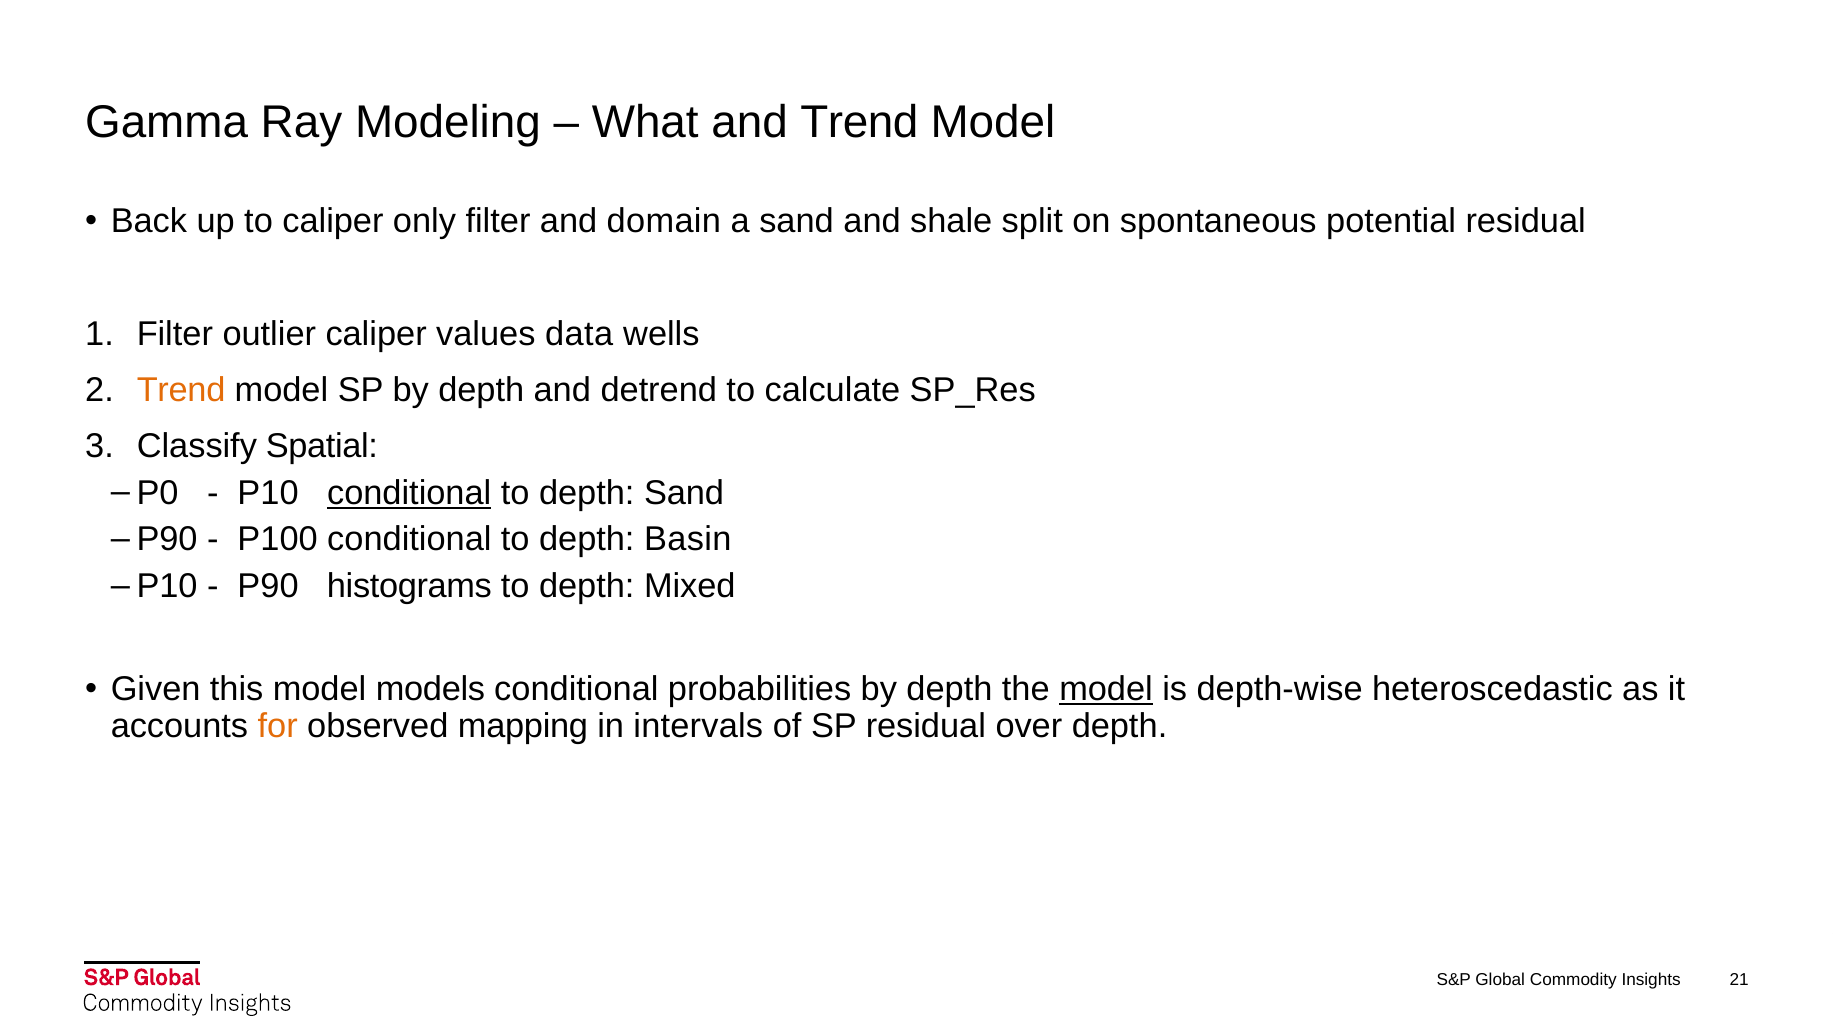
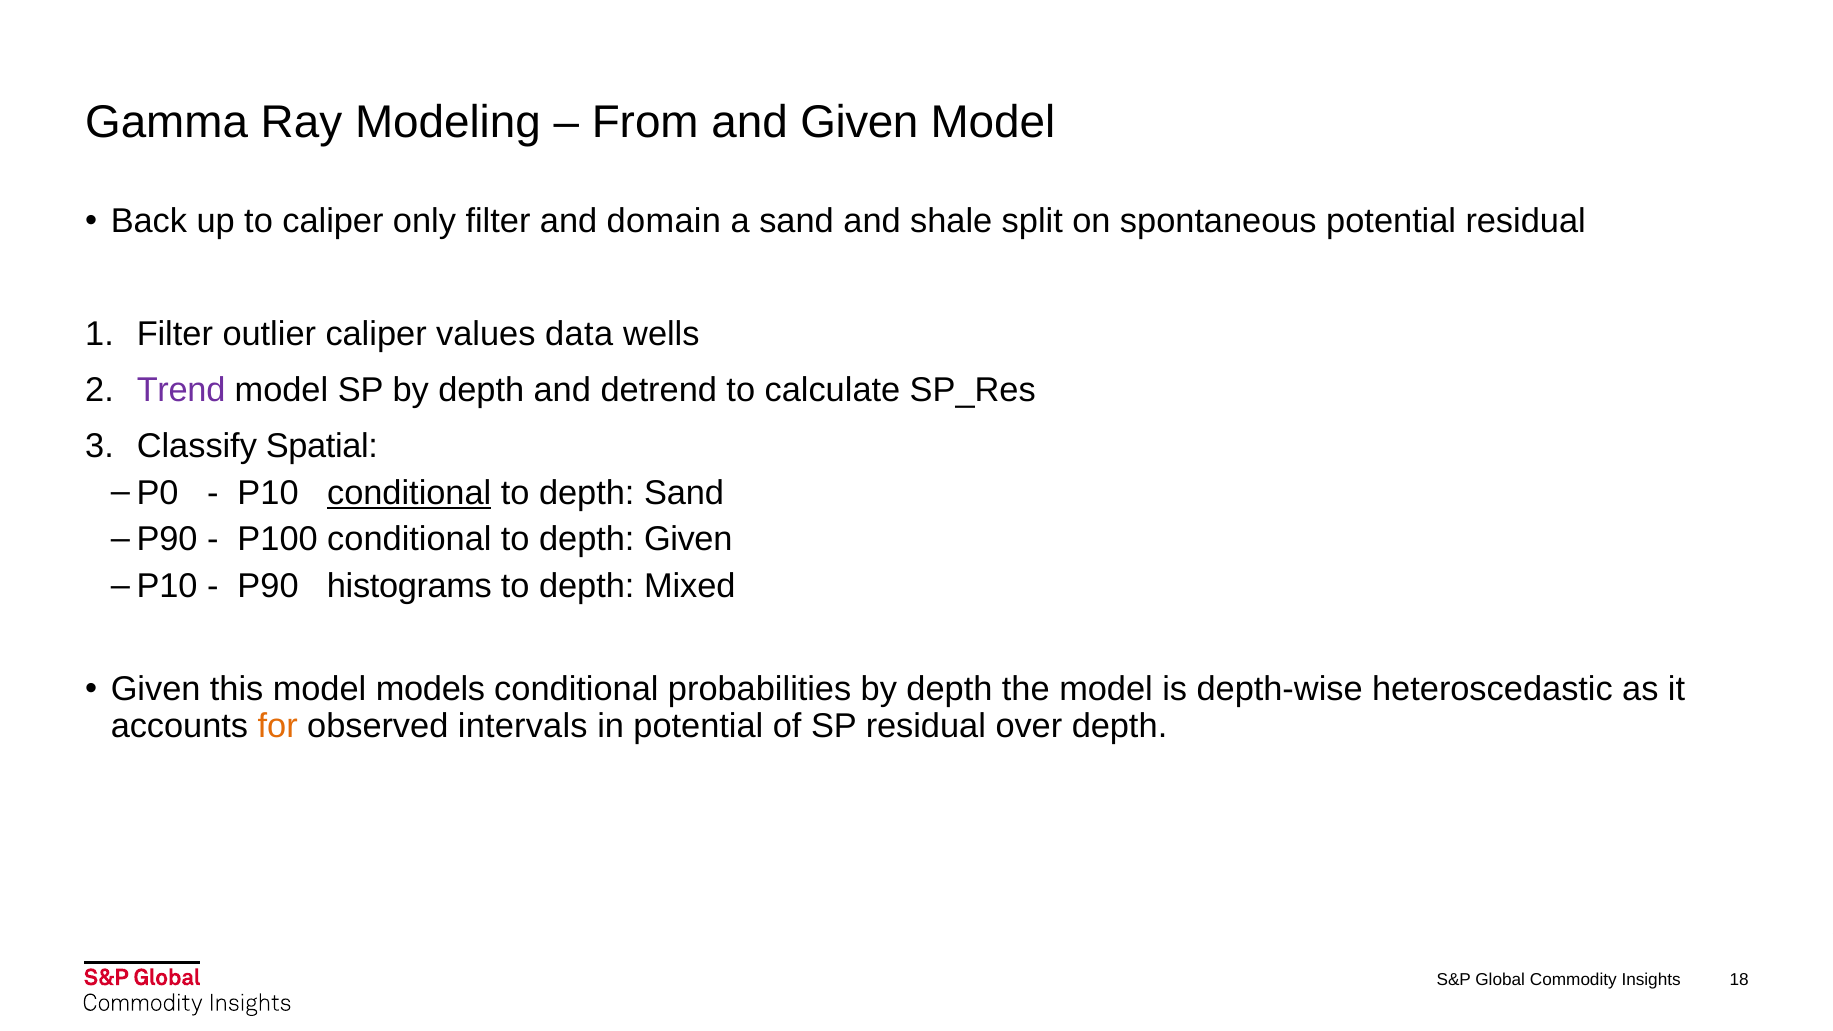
What: What -> From
and Trend: Trend -> Given
Trend at (181, 390) colour: orange -> purple
depth Basin: Basin -> Given
model at (1106, 689) underline: present -> none
mapping: mapping -> intervals
in intervals: intervals -> potential
21: 21 -> 18
